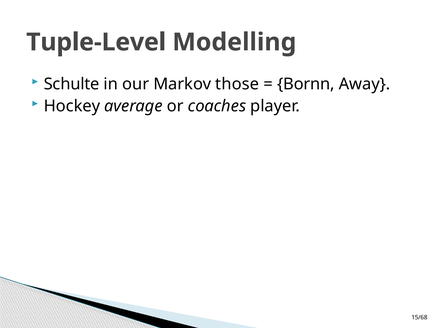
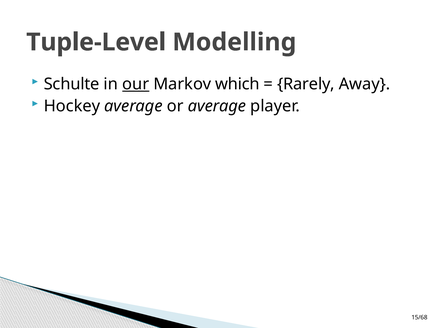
our underline: none -> present
those: those -> which
Bornn: Bornn -> Rarely
or coaches: coaches -> average
